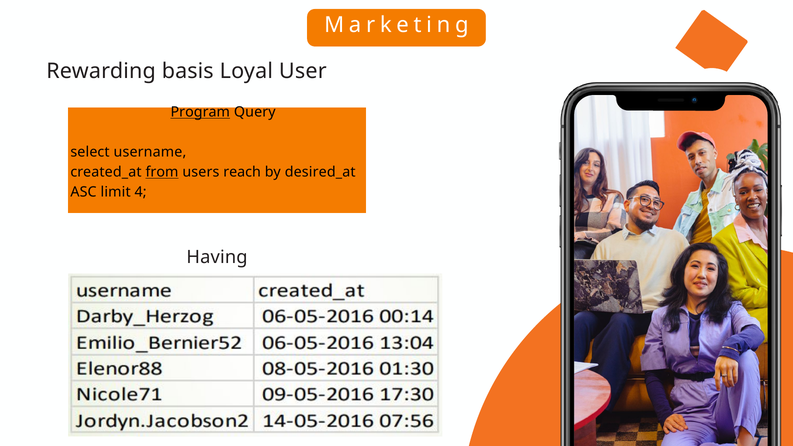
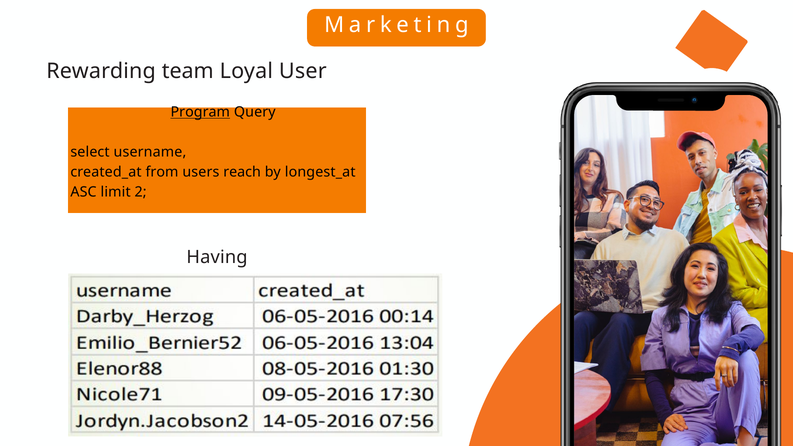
basis: basis -> team
from underline: present -> none
desired_at: desired_at -> longest_at
4: 4 -> 2
